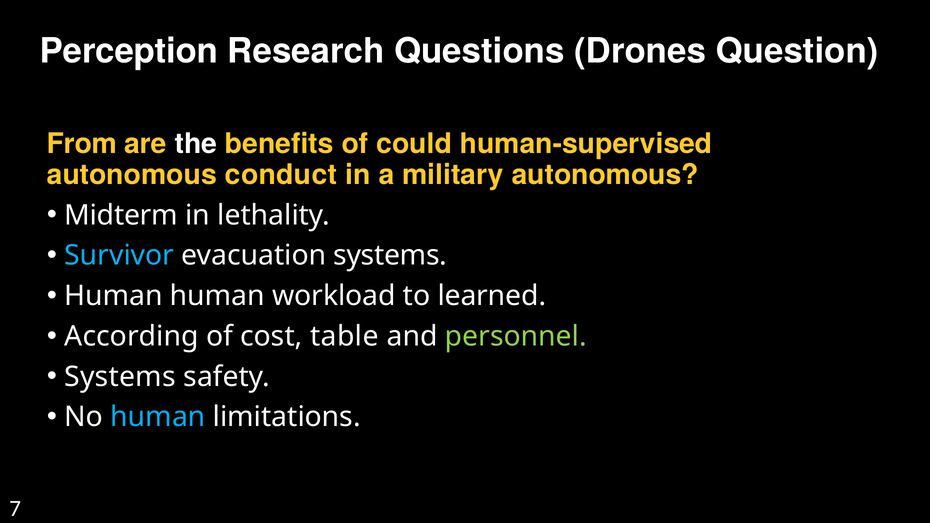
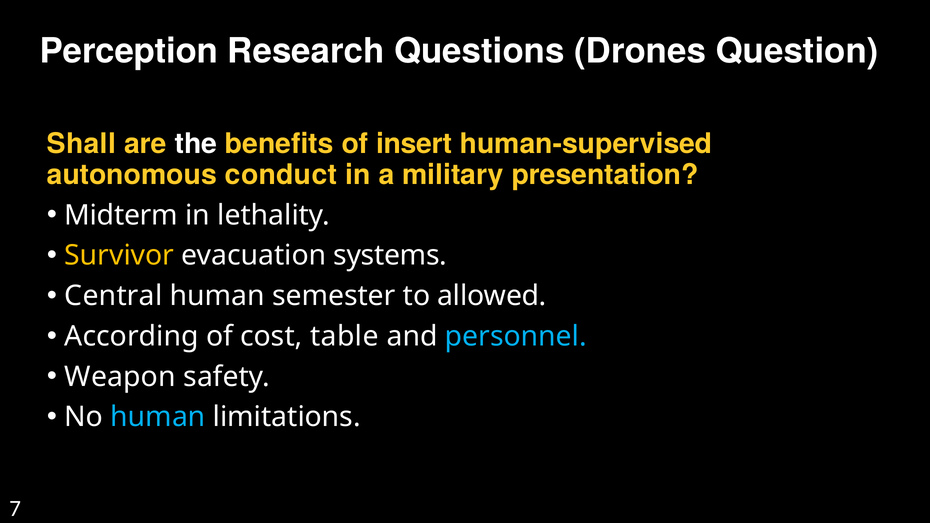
From: From -> Shall
could: could -> insert
military autonomous: autonomous -> presentation
Survivor colour: light blue -> yellow
Human at (114, 296): Human -> Central
workload: workload -> semester
learned: learned -> allowed
personnel colour: light green -> light blue
Systems at (120, 377): Systems -> Weapon
